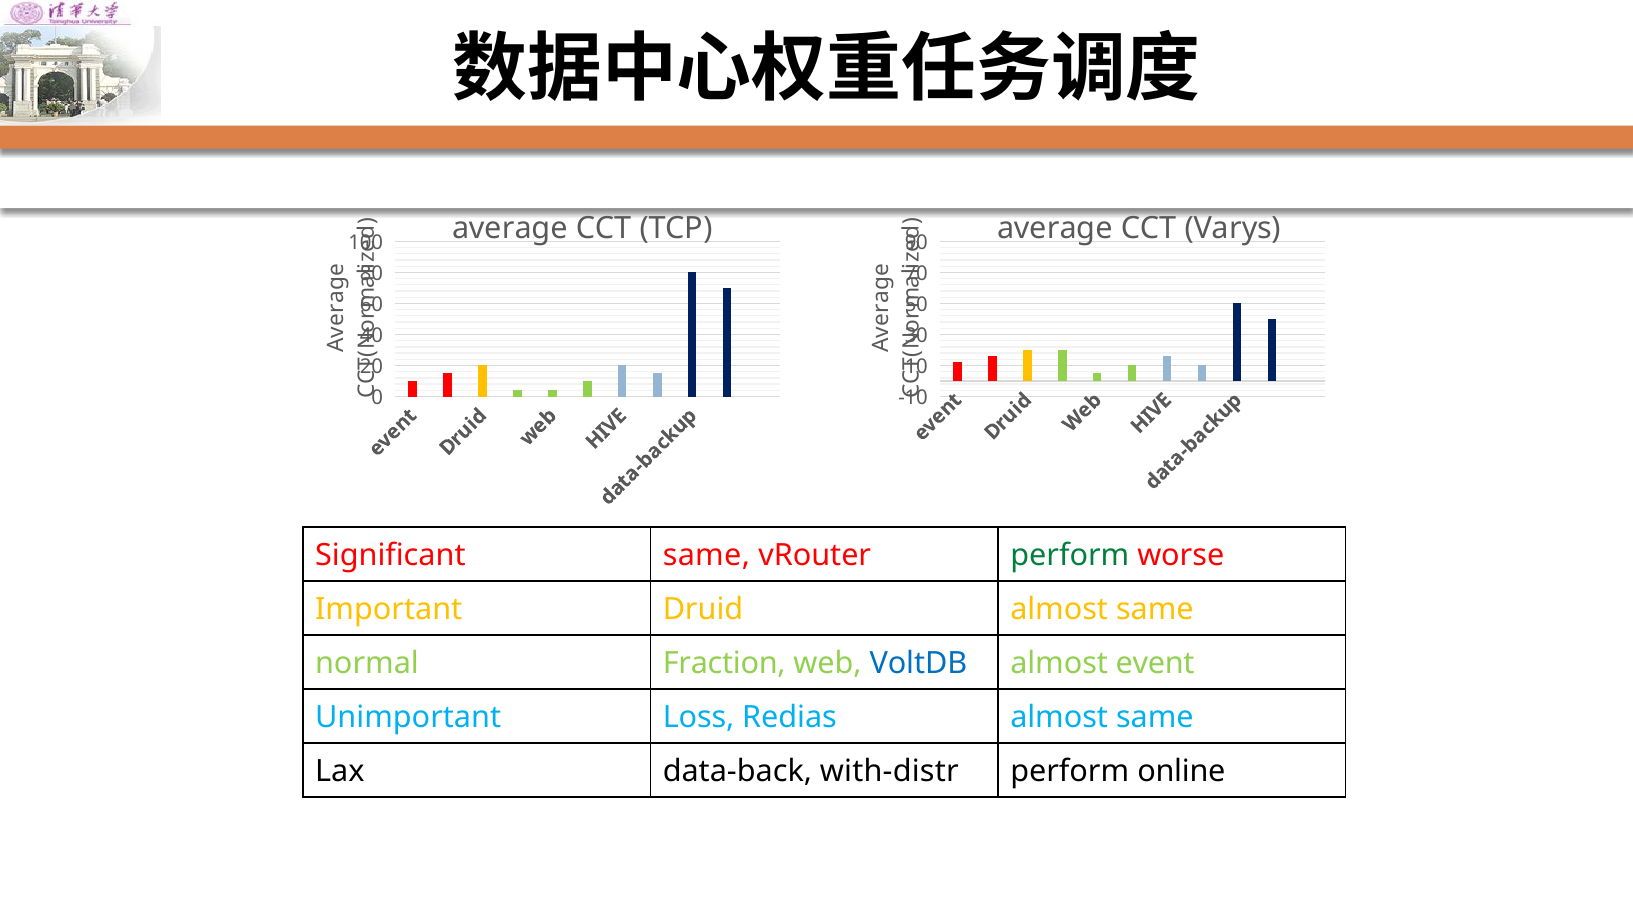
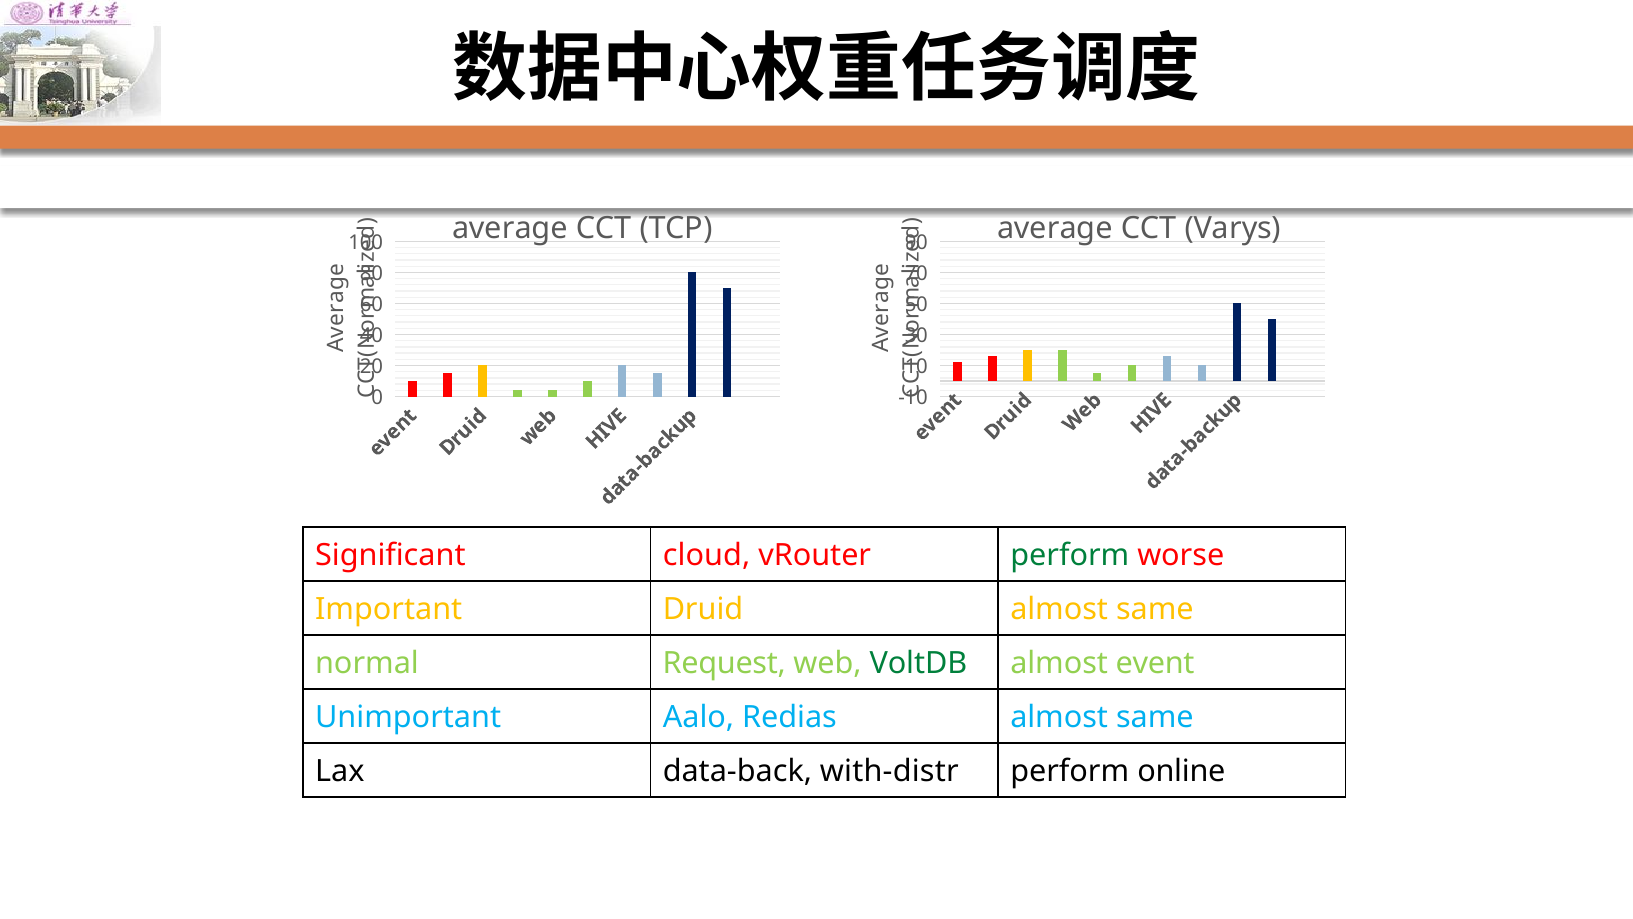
Significant same: same -> cloud
Fraction: Fraction -> Request
VoltDB colour: blue -> green
Loss: Loss -> Aalo
